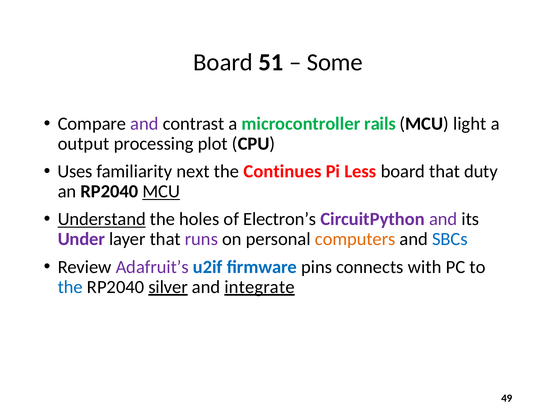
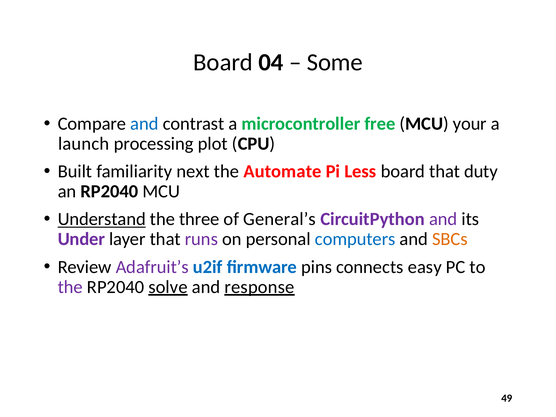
51: 51 -> 04
and at (144, 124) colour: purple -> blue
rails: rails -> free
light: light -> your
output: output -> launch
Uses: Uses -> Built
Continues: Continues -> Automate
MCU at (161, 191) underline: present -> none
holes: holes -> three
Electron’s: Electron’s -> General’s
computers colour: orange -> blue
SBCs colour: blue -> orange
with: with -> easy
the at (70, 287) colour: blue -> purple
silver: silver -> solve
integrate: integrate -> response
